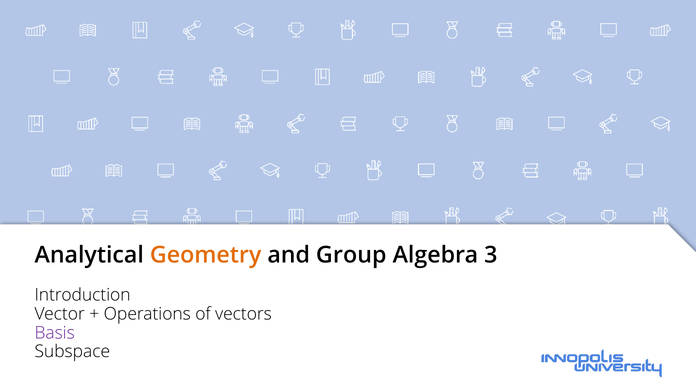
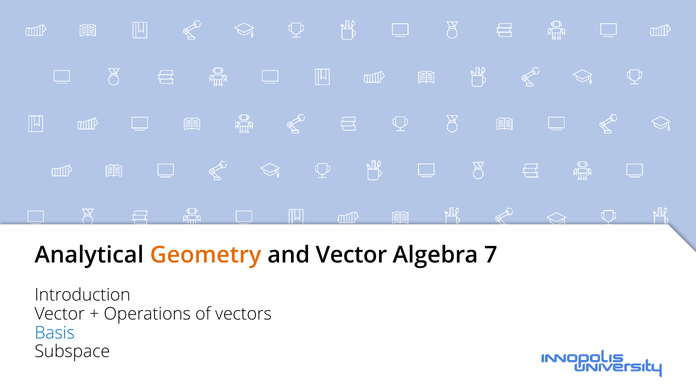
and Group: Group -> Vector
3: 3 -> 7
Basis colour: purple -> blue
